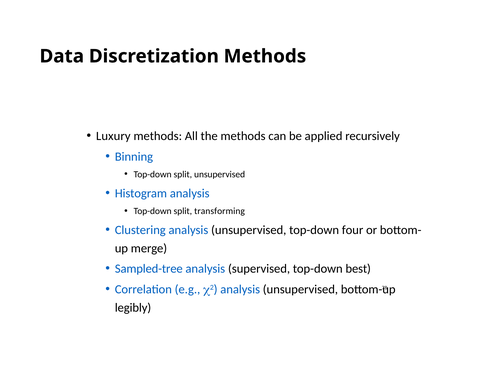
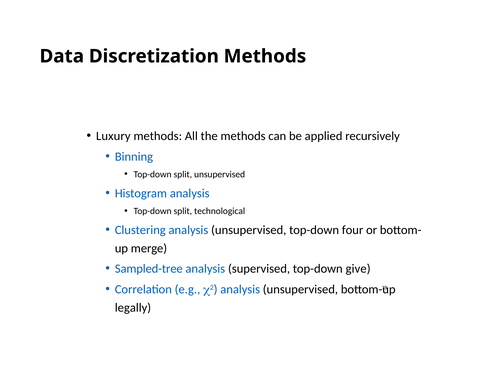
transforming: transforming -> technological
best: best -> give
legibly: legibly -> legally
